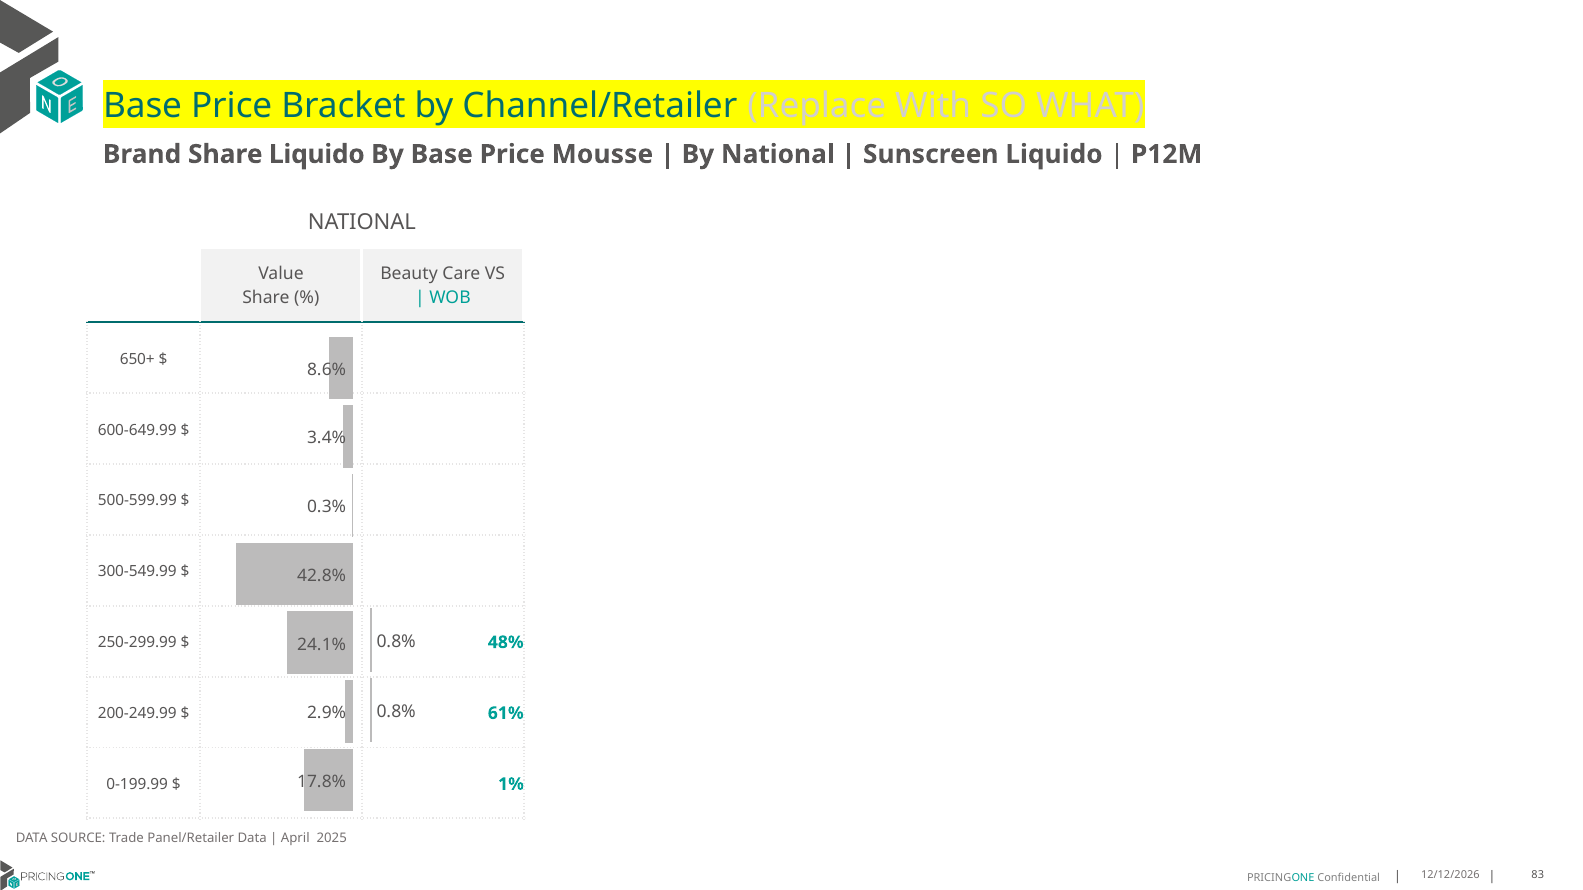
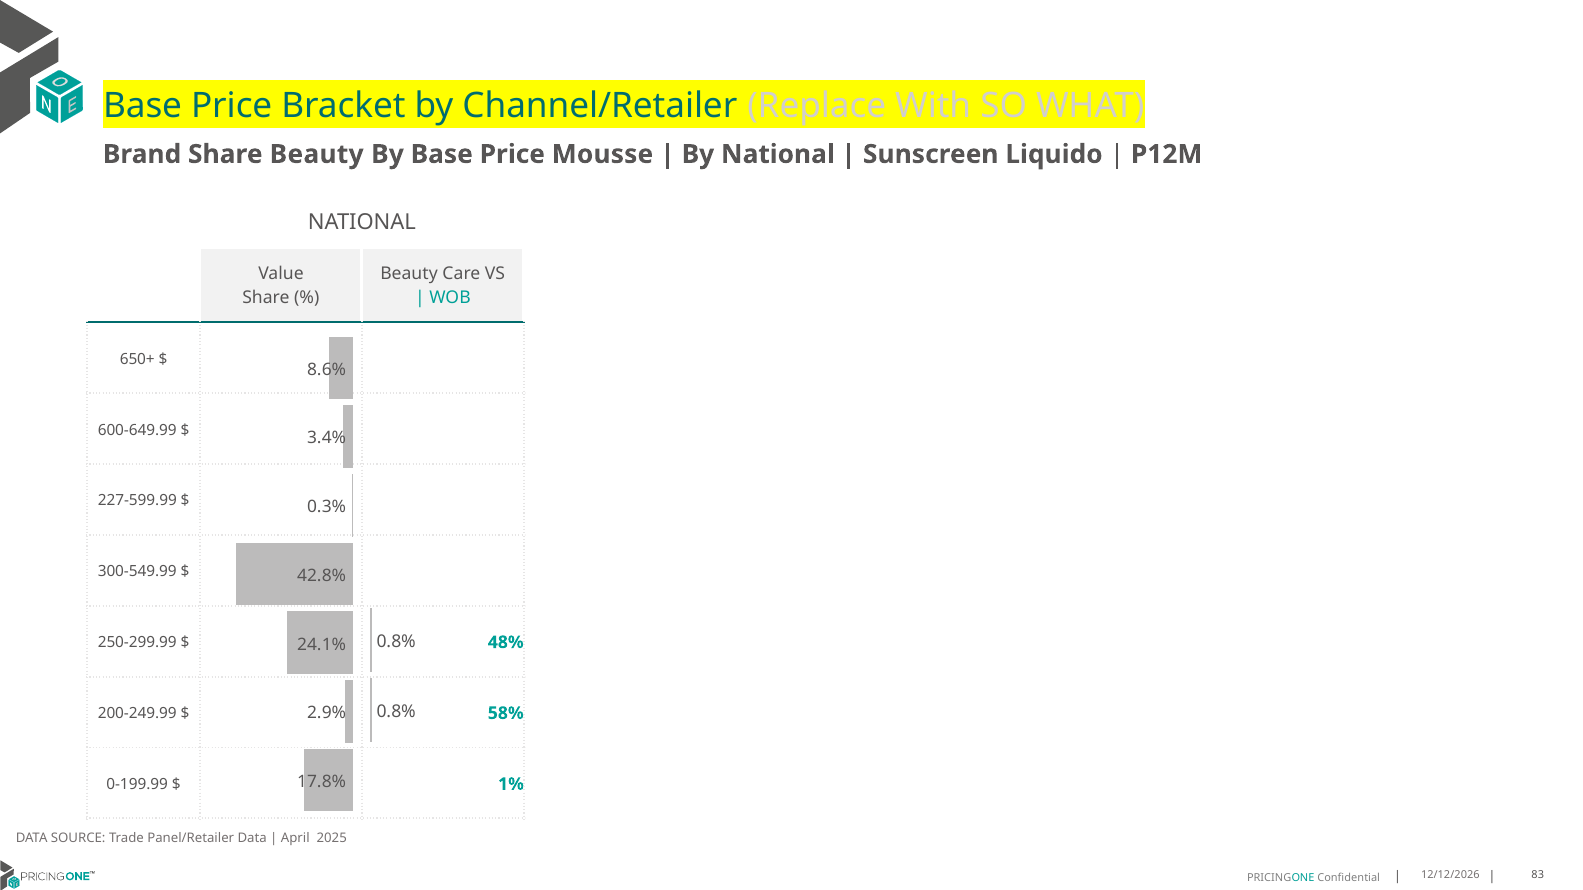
Share Liquido: Liquido -> Beauty
500-599.99: 500-599.99 -> 227-599.99
61%: 61% -> 58%
